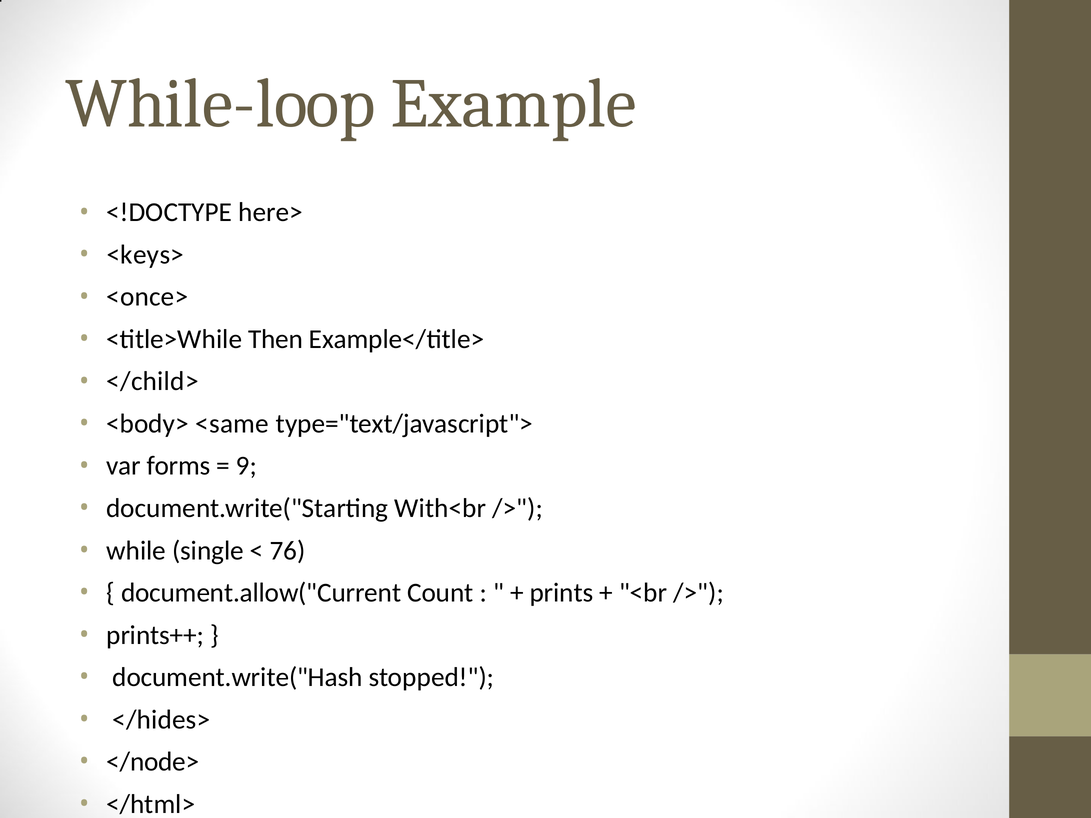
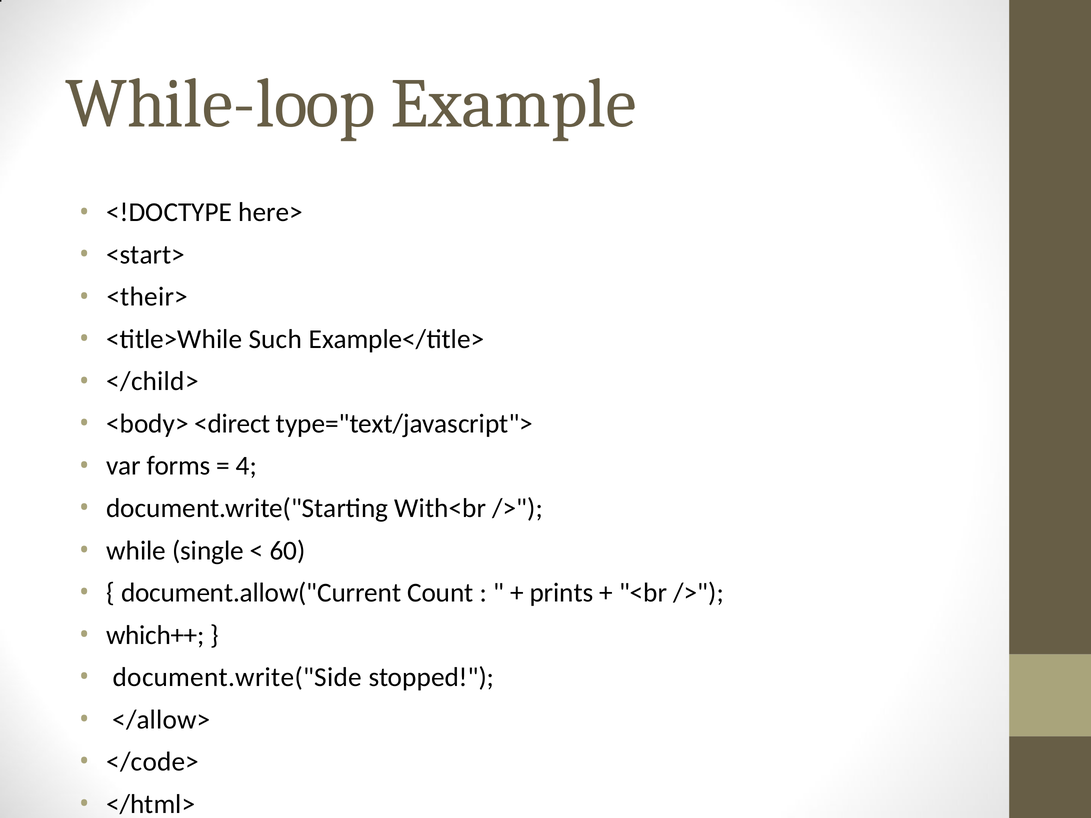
<keys>: <keys> -> <start>
<once>: <once> -> <their>
Then: Then -> Such
<same: <same -> <direct
9: 9 -> 4
76: 76 -> 60
prints++: prints++ -> which++
document.write("Hash: document.write("Hash -> document.write("Side
</hides>: </hides> -> </allow>
</node>: </node> -> </code>
